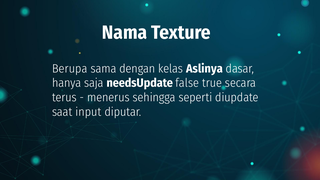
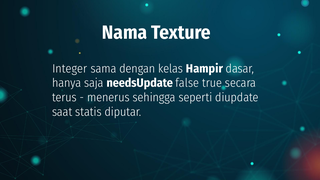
Berupa: Berupa -> Integer
Aslinya: Aslinya -> Hampir
input: input -> statis
